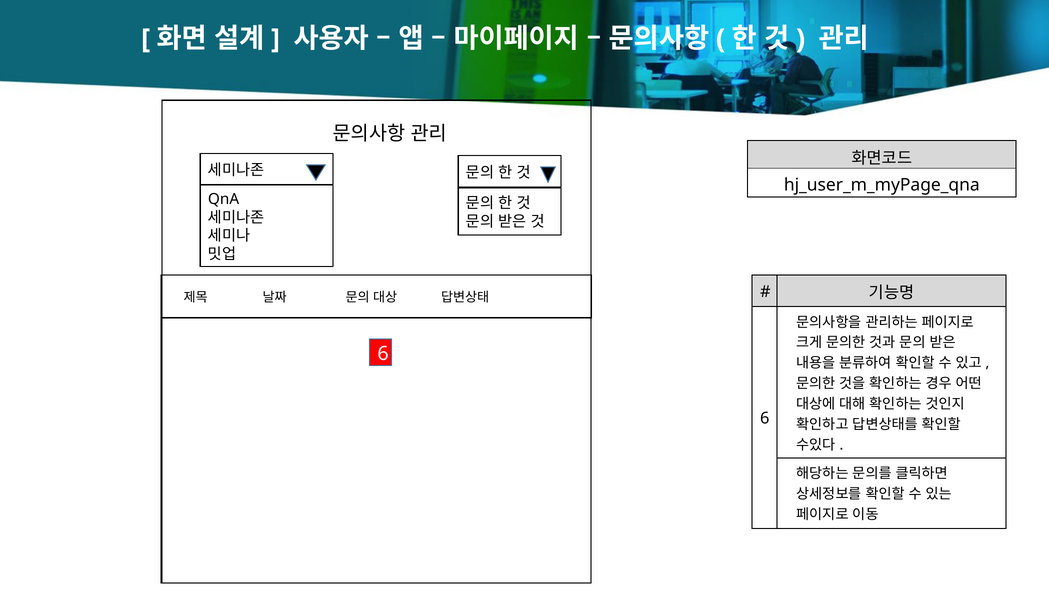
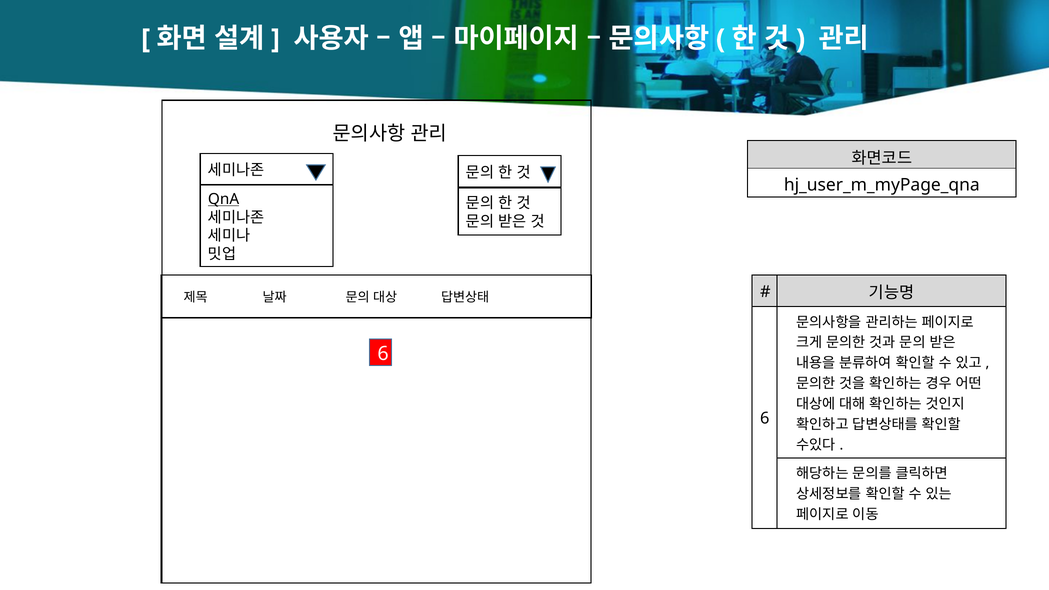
QnA underline: none -> present
